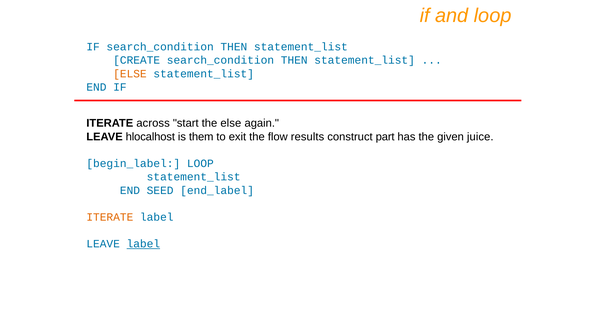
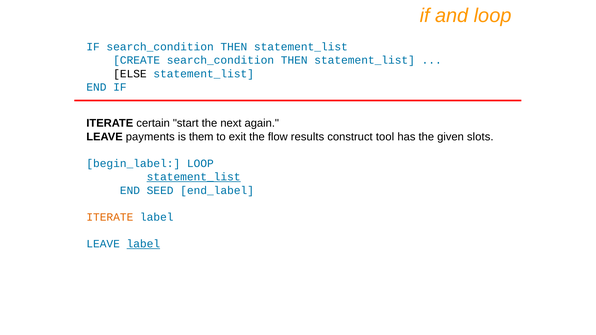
ELSE at (130, 74) colour: orange -> black
across: across -> certain
the else: else -> next
hlocalhost: hlocalhost -> payments
part: part -> tool
juice: juice -> slots
statement_list at (194, 177) underline: none -> present
